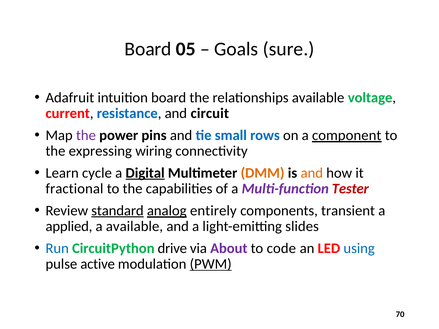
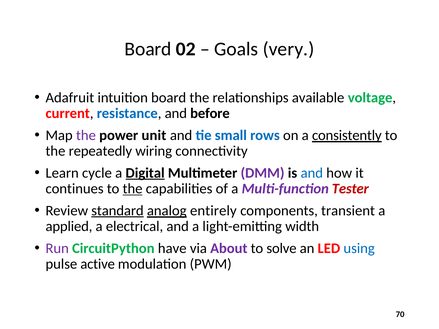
05: 05 -> 02
sure: sure -> very
circuit: circuit -> before
pins: pins -> unit
component: component -> consistently
expressing: expressing -> repeatedly
DMM colour: orange -> purple
and at (312, 173) colour: orange -> blue
fractional: fractional -> continues
the at (133, 189) underline: none -> present
a available: available -> electrical
slides: slides -> width
Run colour: blue -> purple
drive: drive -> have
code: code -> solve
PWM underline: present -> none
